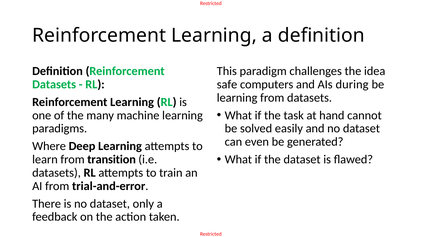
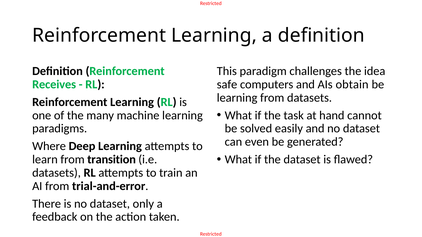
Datasets at (54, 85): Datasets -> Receives
during: during -> obtain
